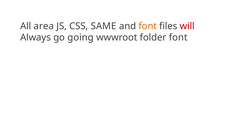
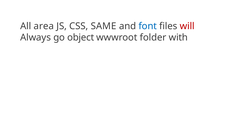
font at (148, 26) colour: orange -> blue
going: going -> object
folder font: font -> with
